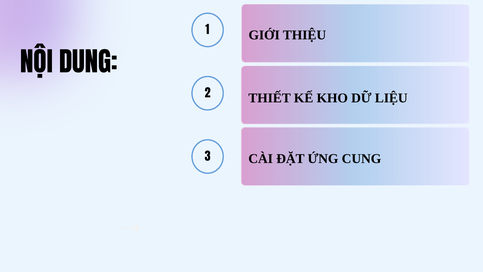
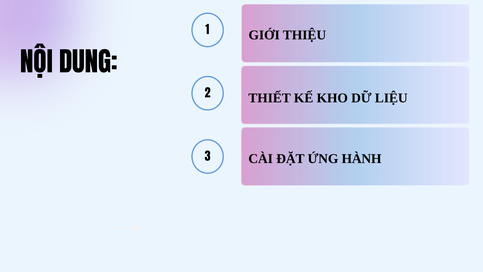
CUNG: CUNG -> HÀNH
